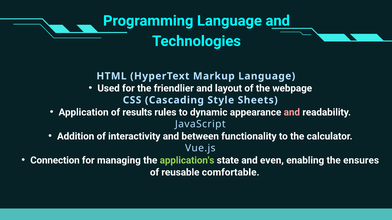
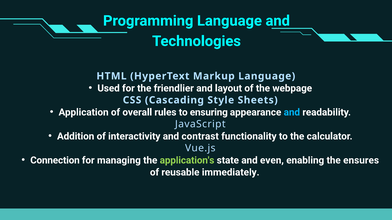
results: results -> overall
dynamic: dynamic -> ensuring
and at (292, 112) colour: pink -> light blue
between: between -> contrast
comfortable: comfortable -> immediately
